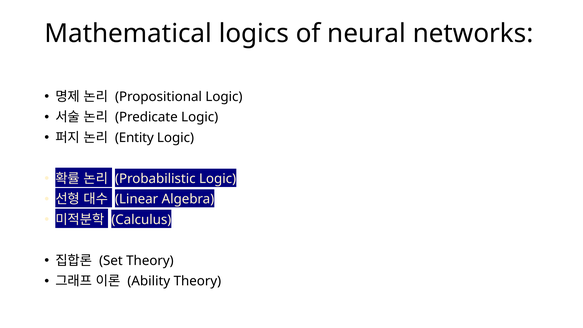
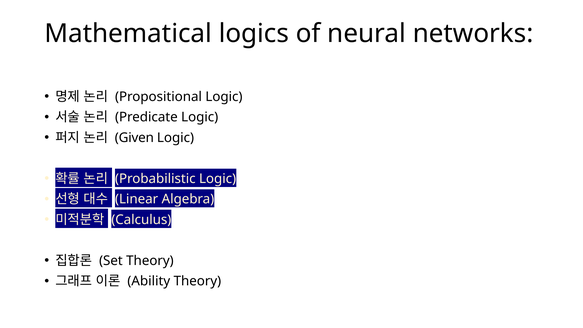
Entity: Entity -> Given
